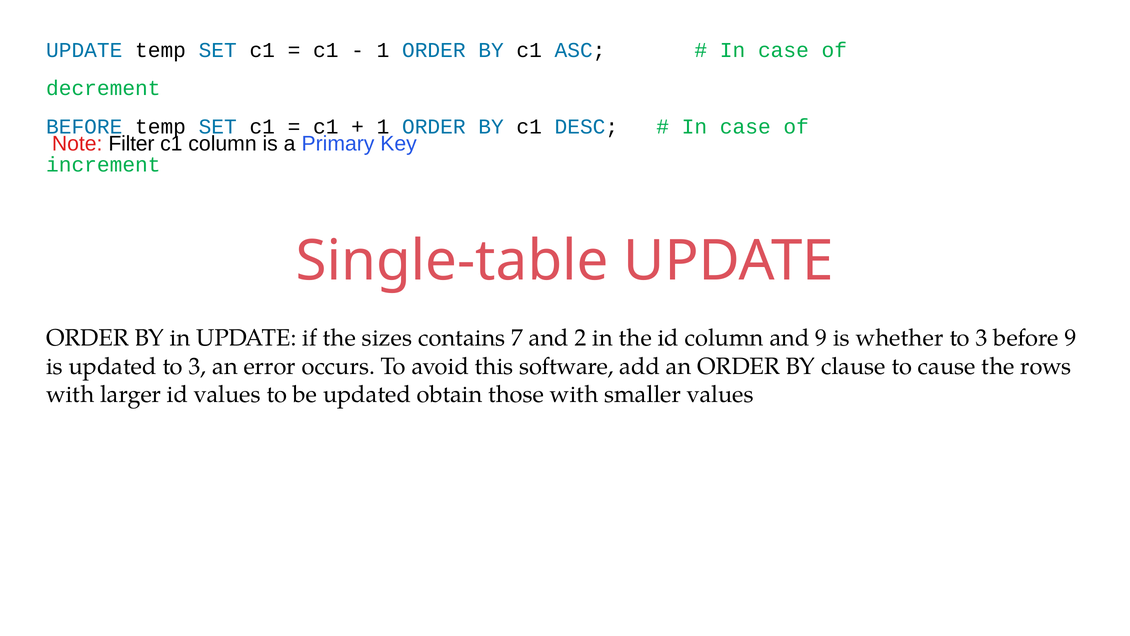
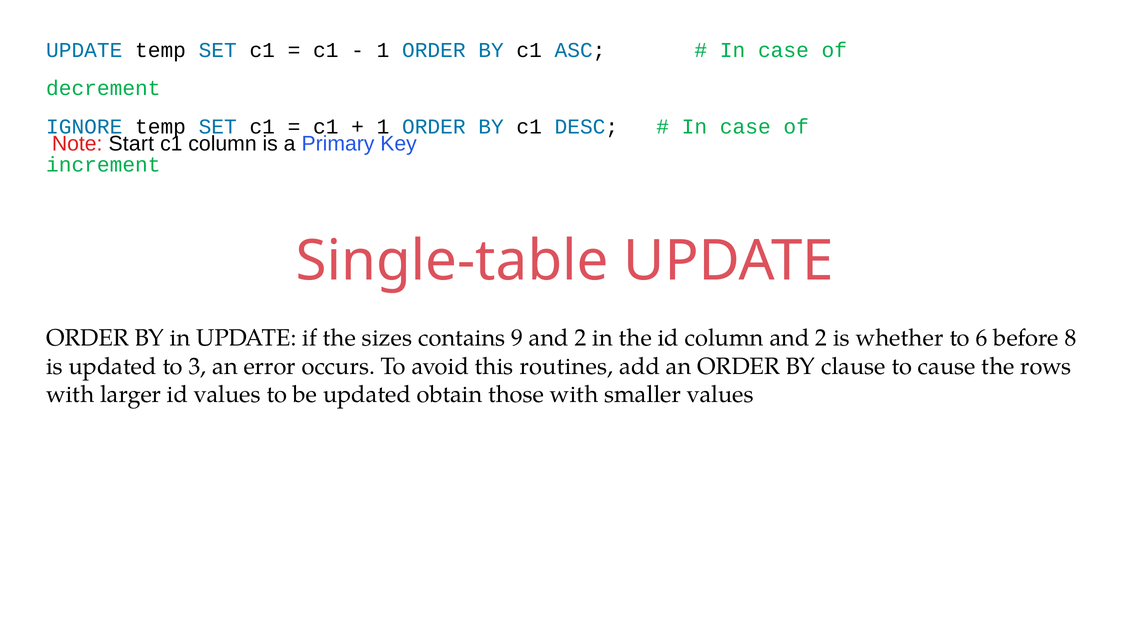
BEFORE at (84, 127): BEFORE -> IGNORE
Filter: Filter -> Start
7: 7 -> 9
column and 9: 9 -> 2
3 at (982, 338): 3 -> 6
before 9: 9 -> 8
software: software -> routines
